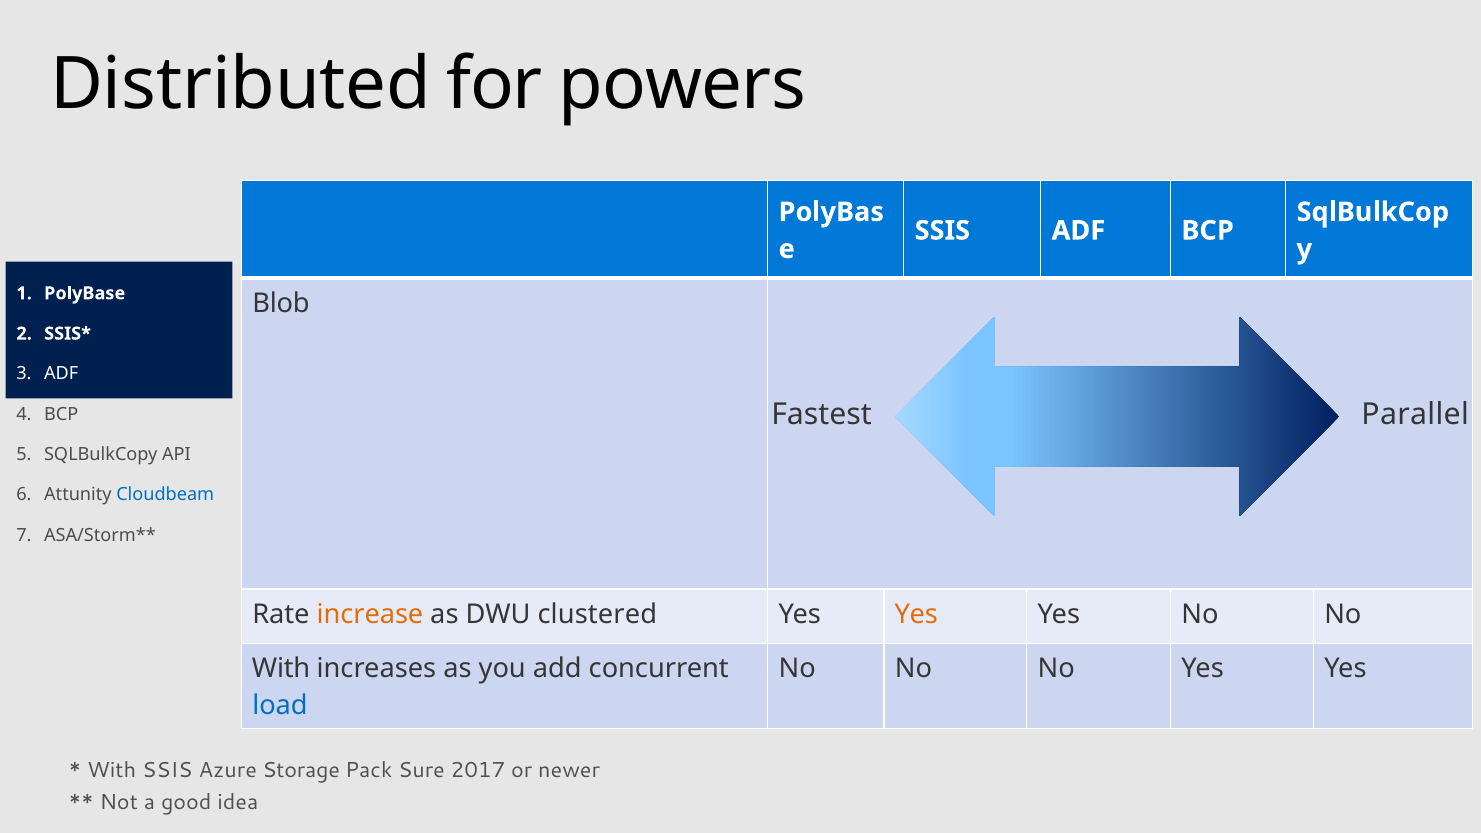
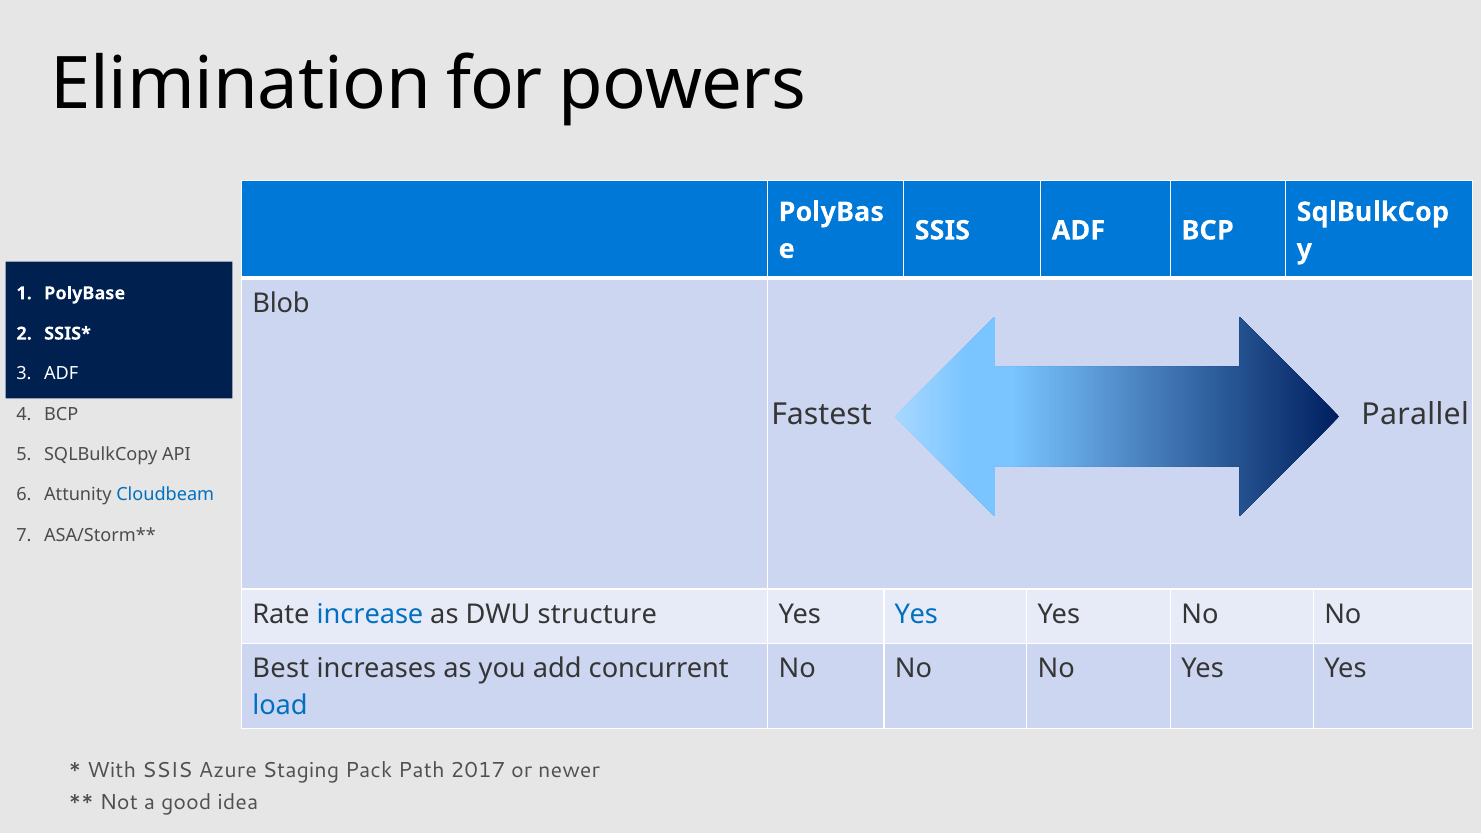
Distributed: Distributed -> Elimination
increase colour: orange -> blue
clustered: clustered -> structure
Yes at (916, 614) colour: orange -> blue
With at (281, 669): With -> Best
Storage: Storage -> Staging
Sure: Sure -> Path
